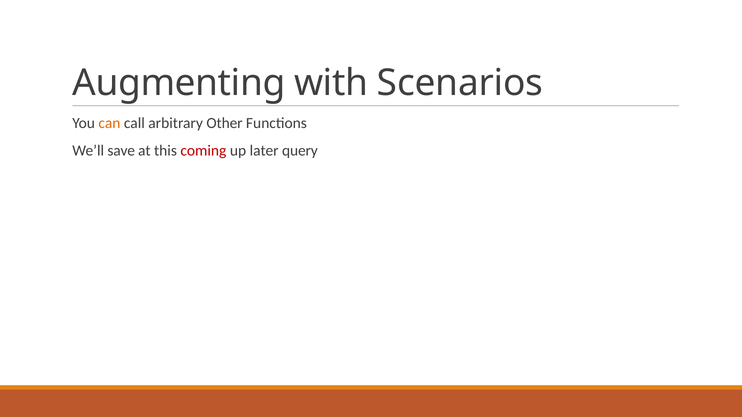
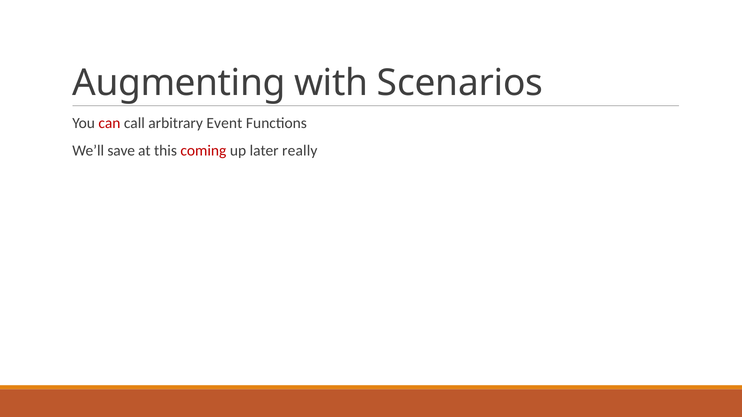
can colour: orange -> red
Other: Other -> Event
query: query -> really
